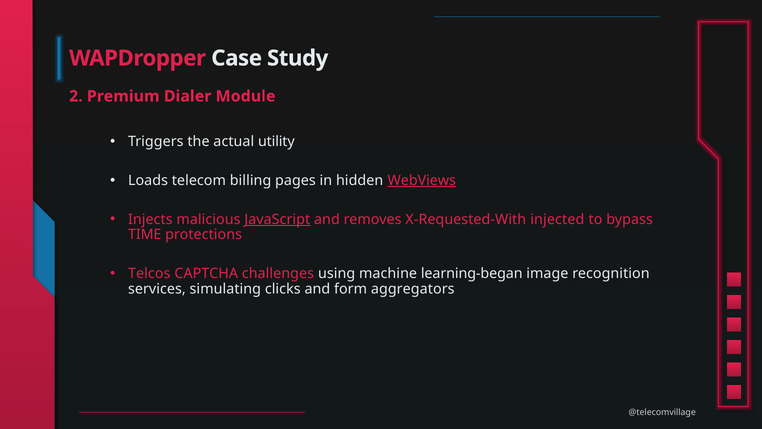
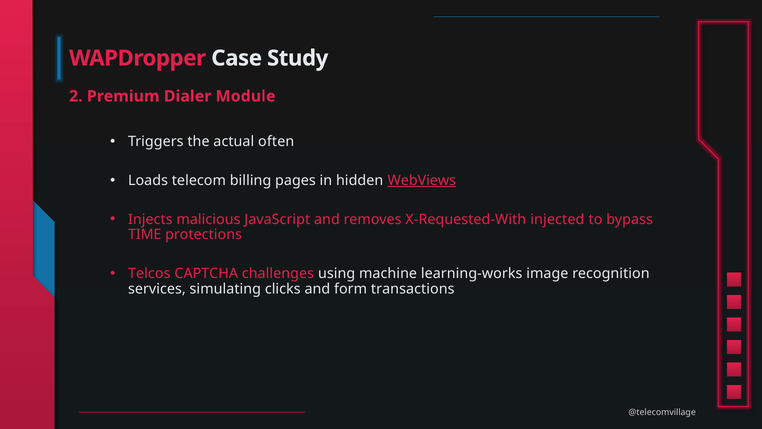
utility: utility -> often
JavaScript underline: present -> none
learning-began: learning-began -> learning-works
aggregators: aggregators -> transactions
